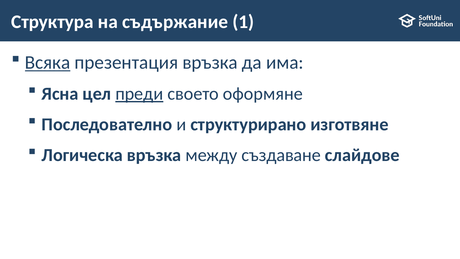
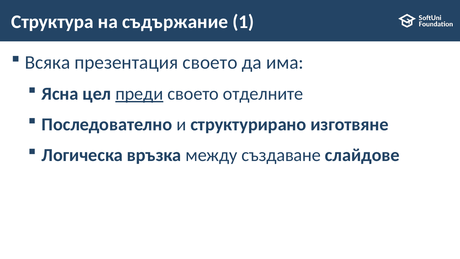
Всяка underline: present -> none
презентация връзка: връзка -> своето
оформяне: оформяне -> отделните
